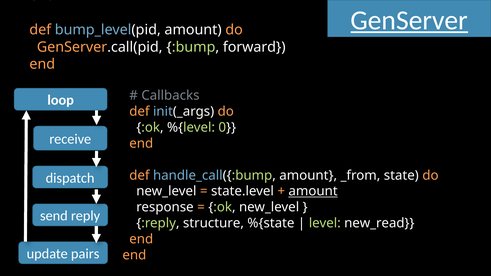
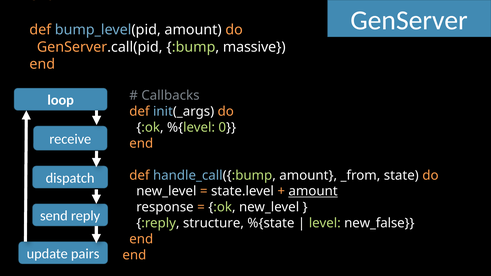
GenServer underline: present -> none
forward: forward -> massive
new_read: new_read -> new_false
